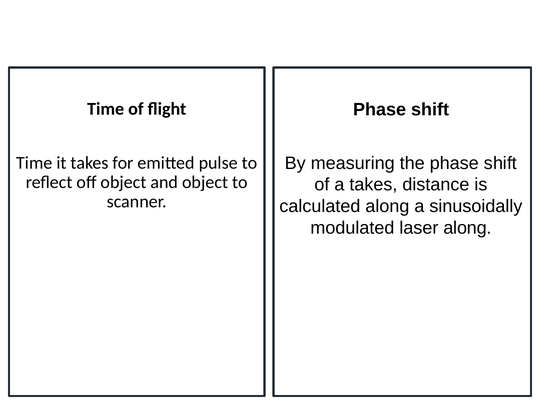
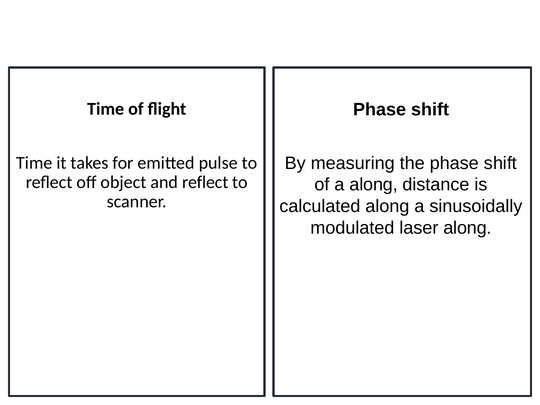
and object: object -> reflect
a takes: takes -> along
